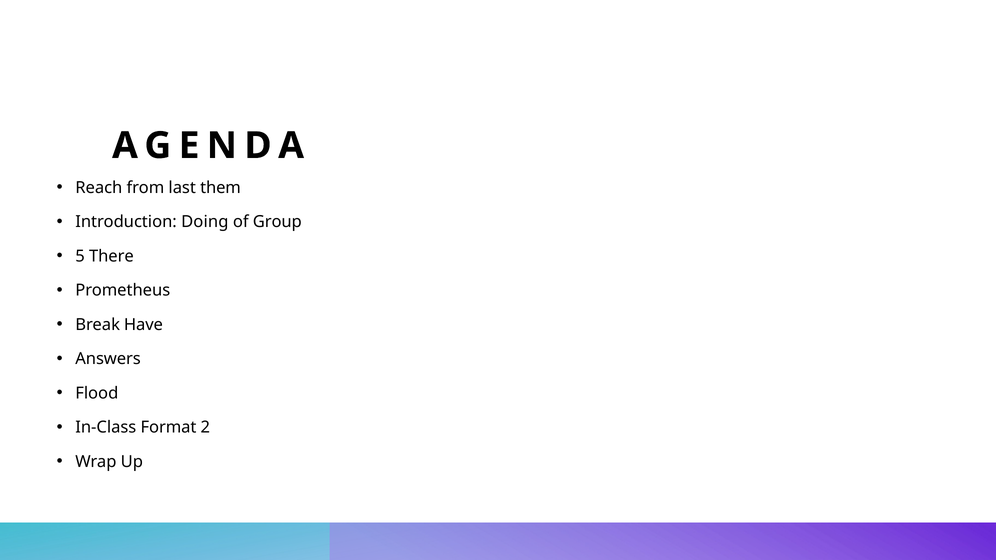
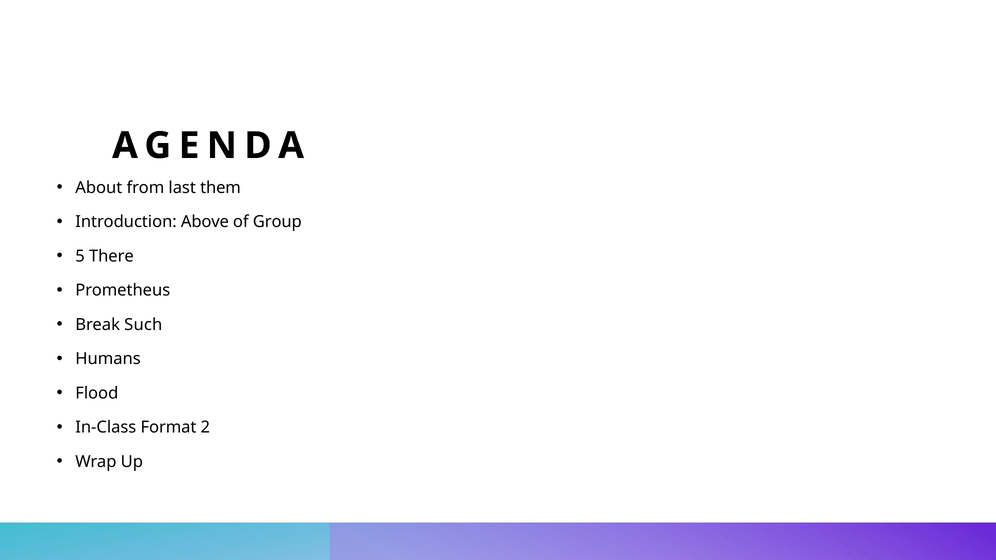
Reach: Reach -> About
Doing: Doing -> Above
Have: Have -> Such
Answers: Answers -> Humans
